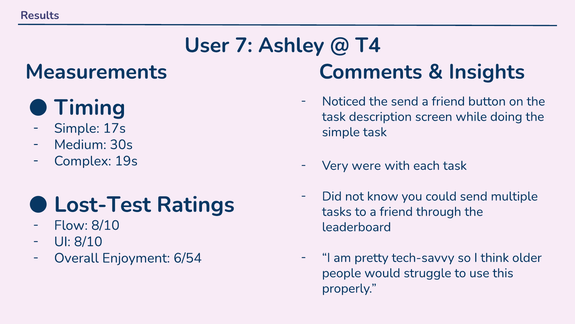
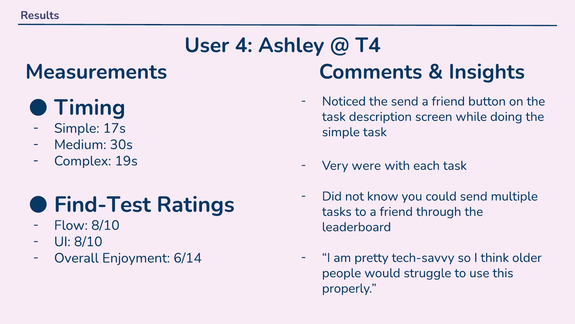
7: 7 -> 4
Lost-Test: Lost-Test -> Find-Test
6/54: 6/54 -> 6/14
